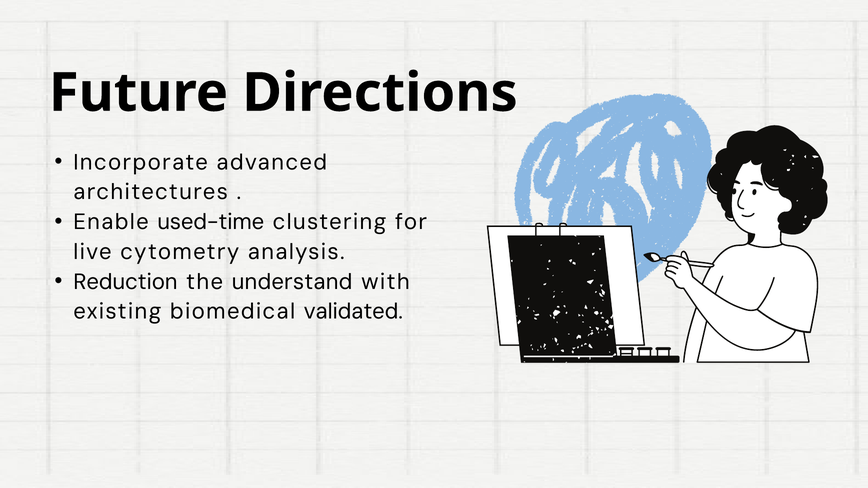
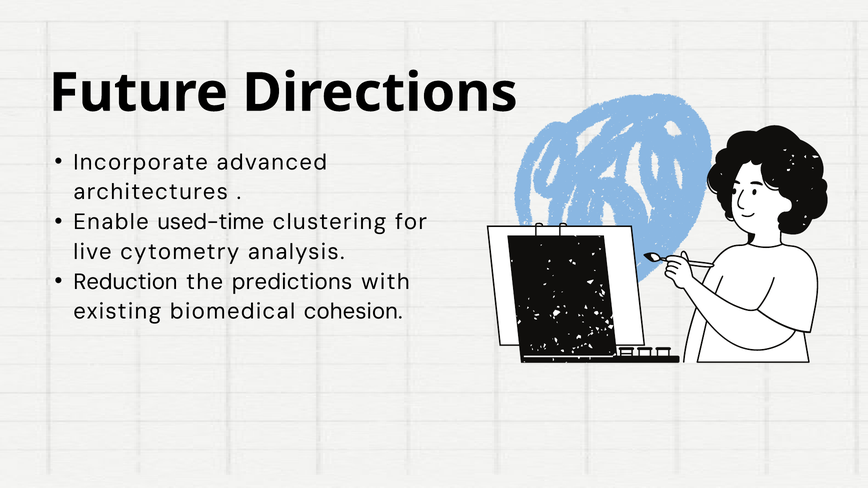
understand: understand -> predictions
validated: validated -> cohesion
